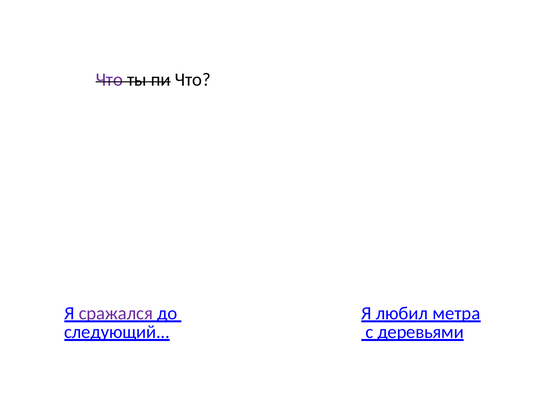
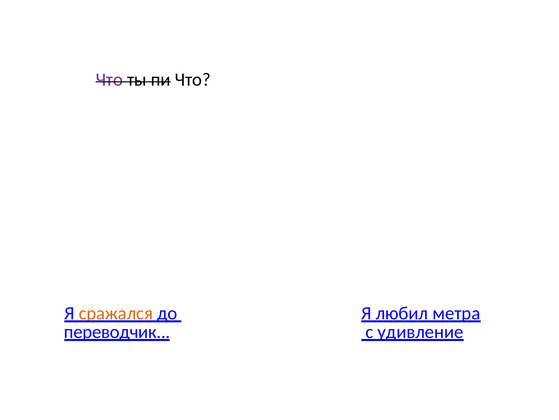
сражался colour: purple -> orange
следующий: следующий -> переводчик
деревьями: деревьями -> удивление
